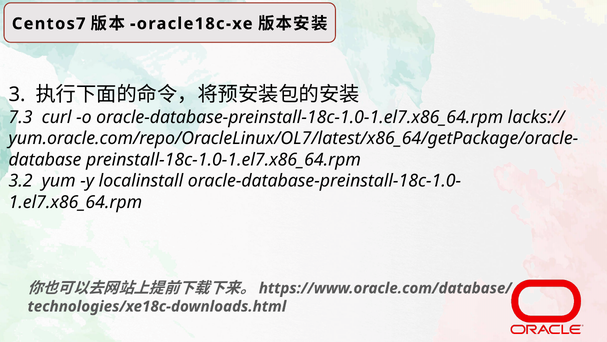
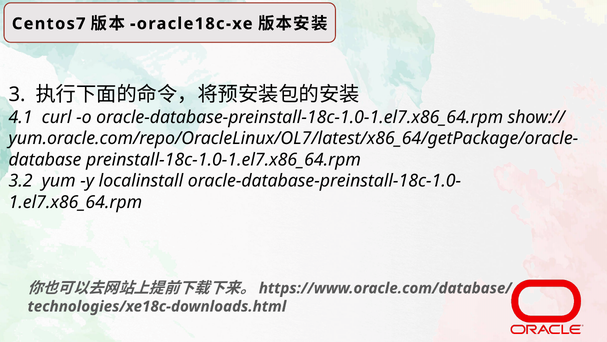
7.3: 7.3 -> 4.1
lacks://: lacks:// -> show://
